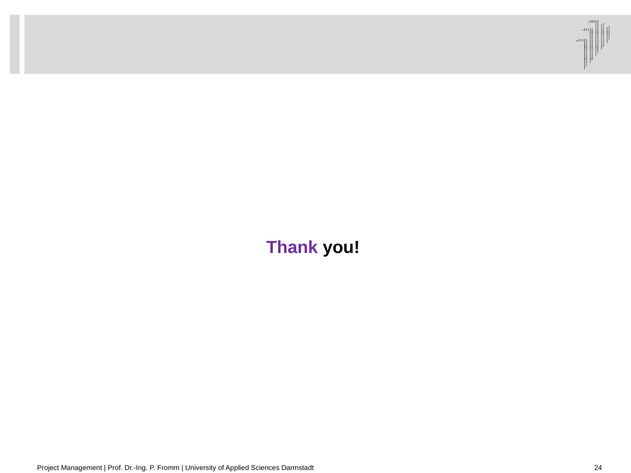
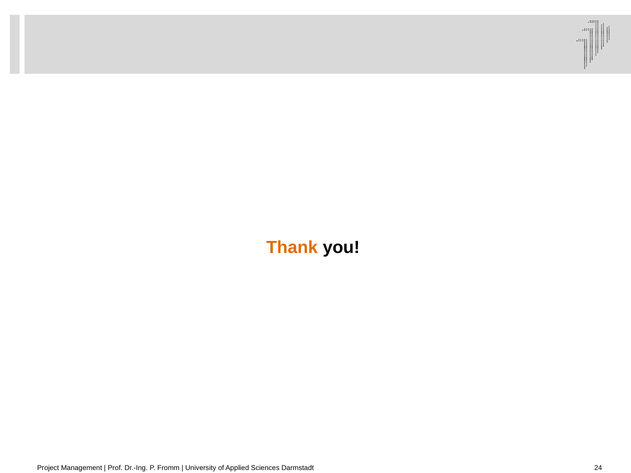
Thank colour: purple -> orange
